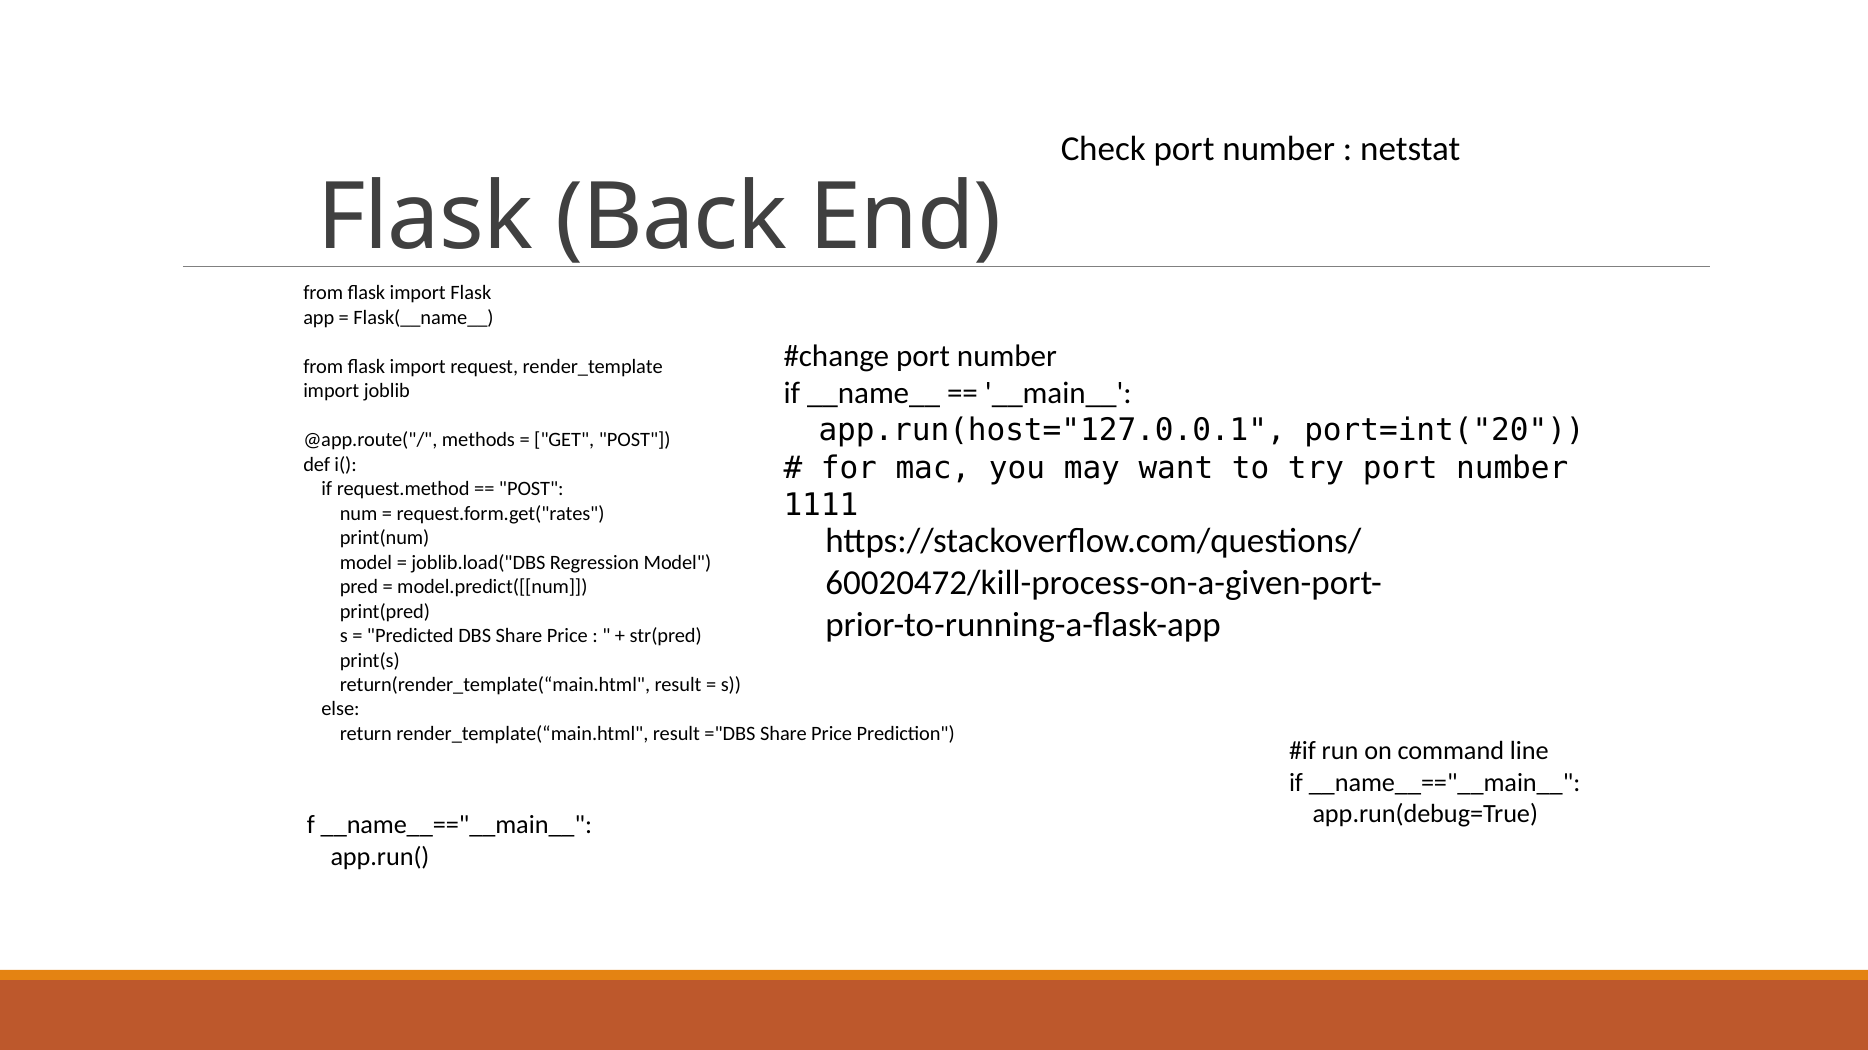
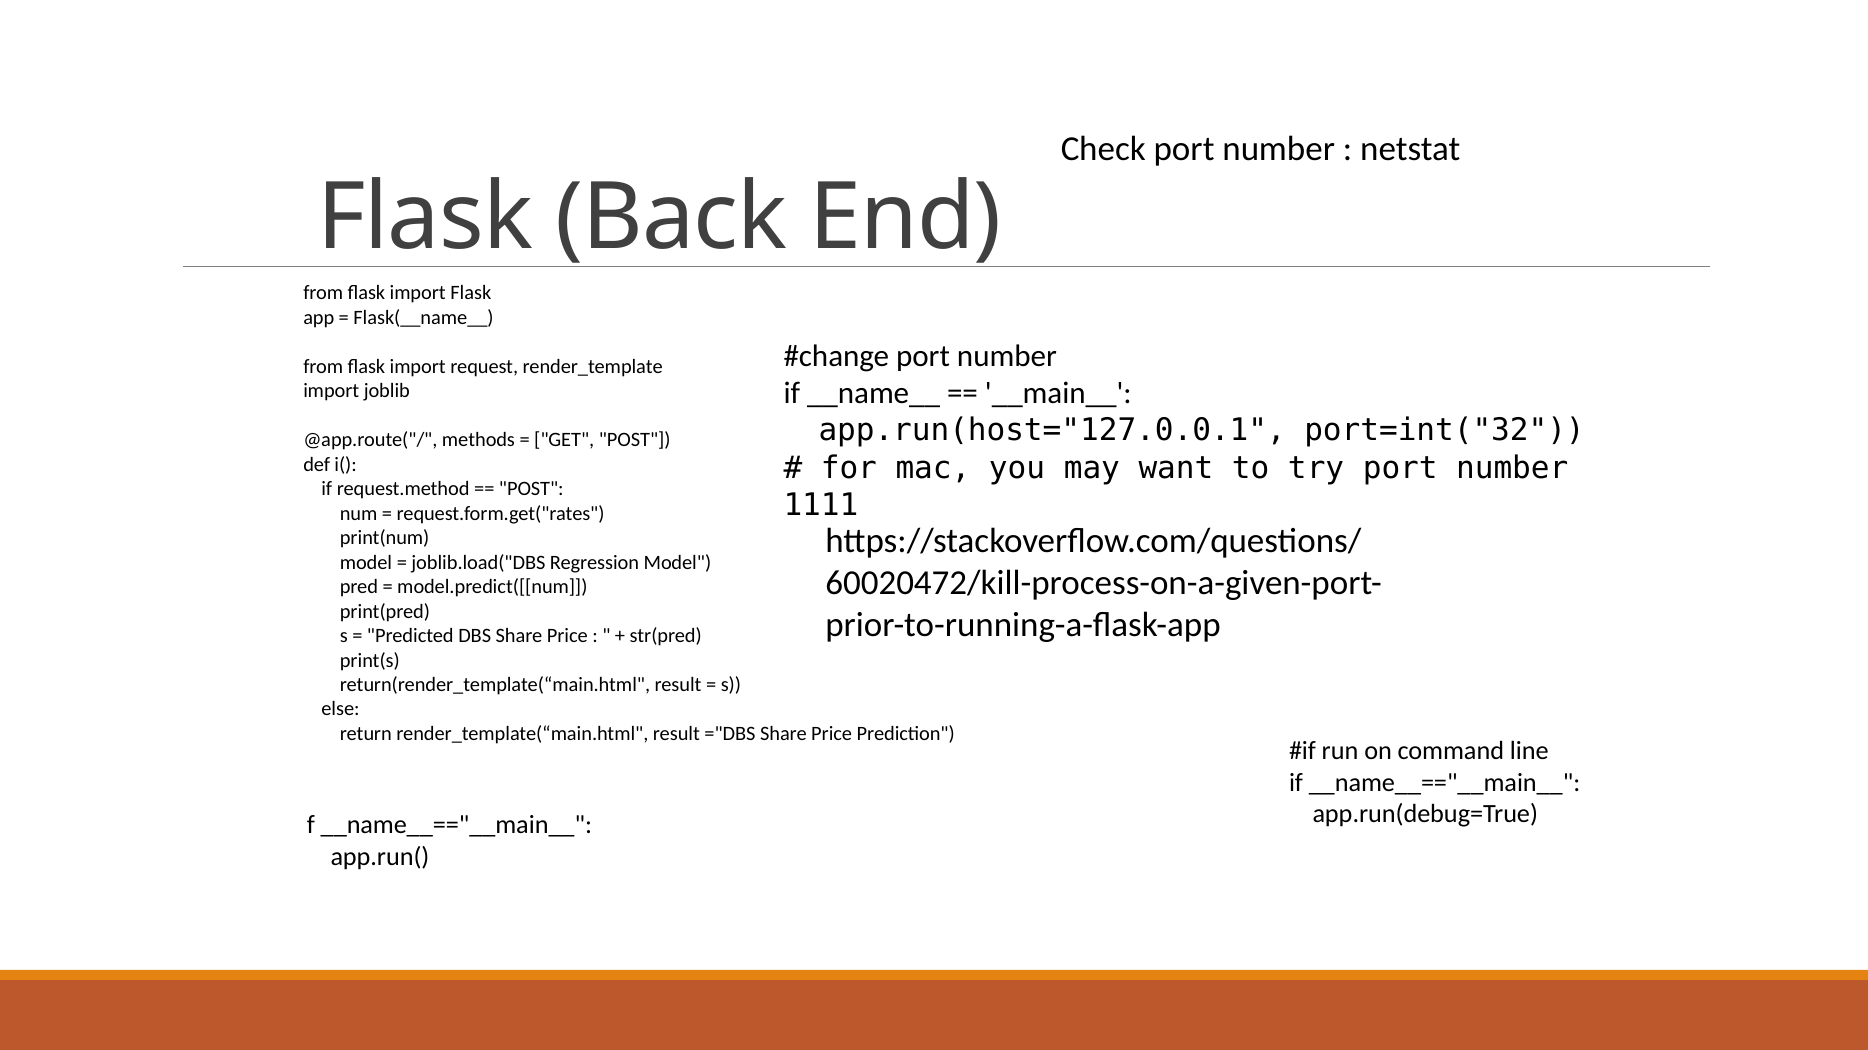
port=int("20: port=int("20 -> port=int("32
